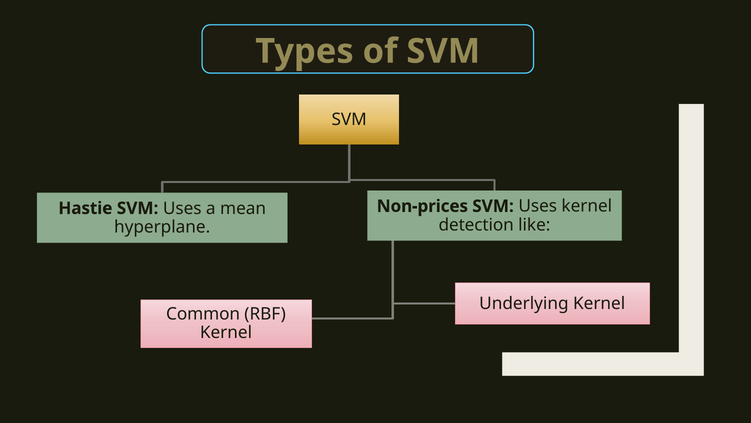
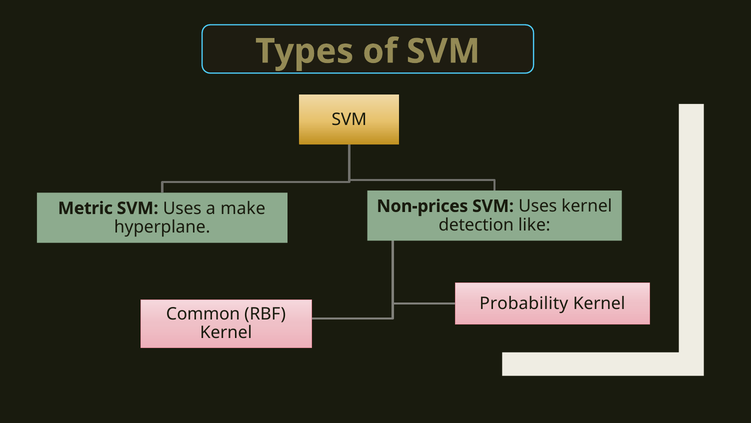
Hastie: Hastie -> Metric
mean: mean -> make
Underlying: Underlying -> Probability
